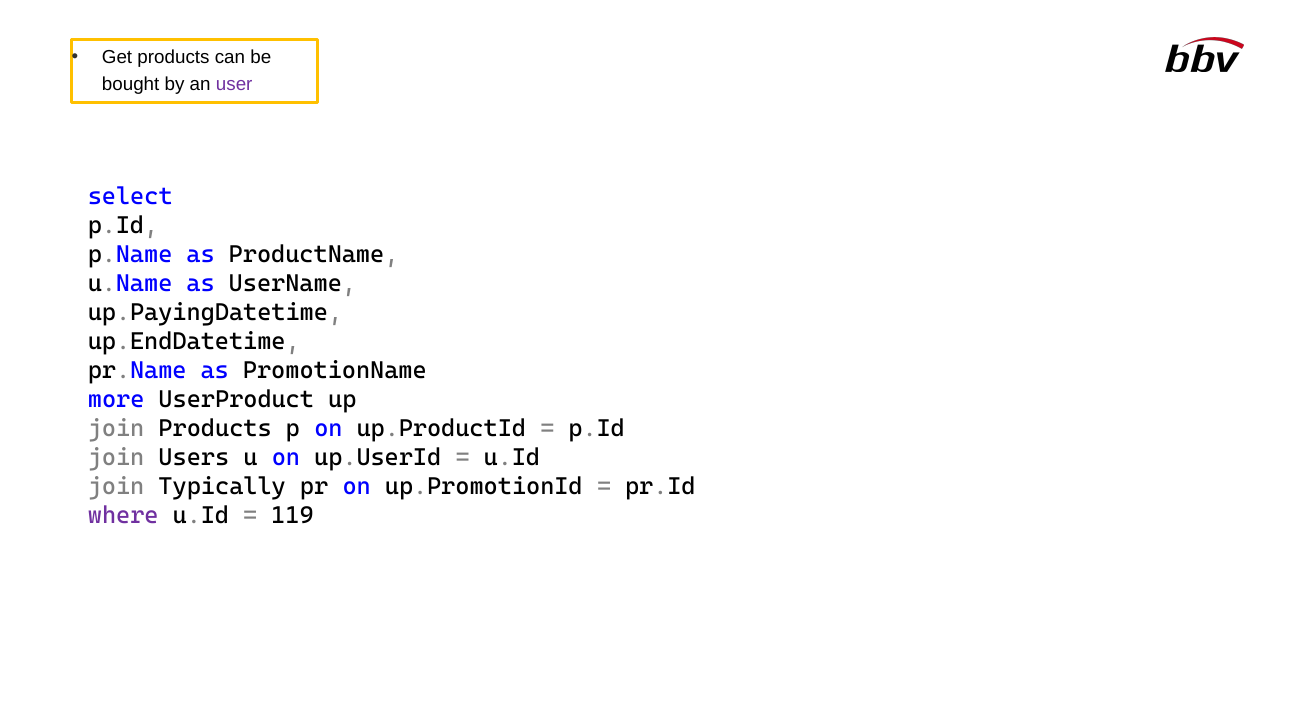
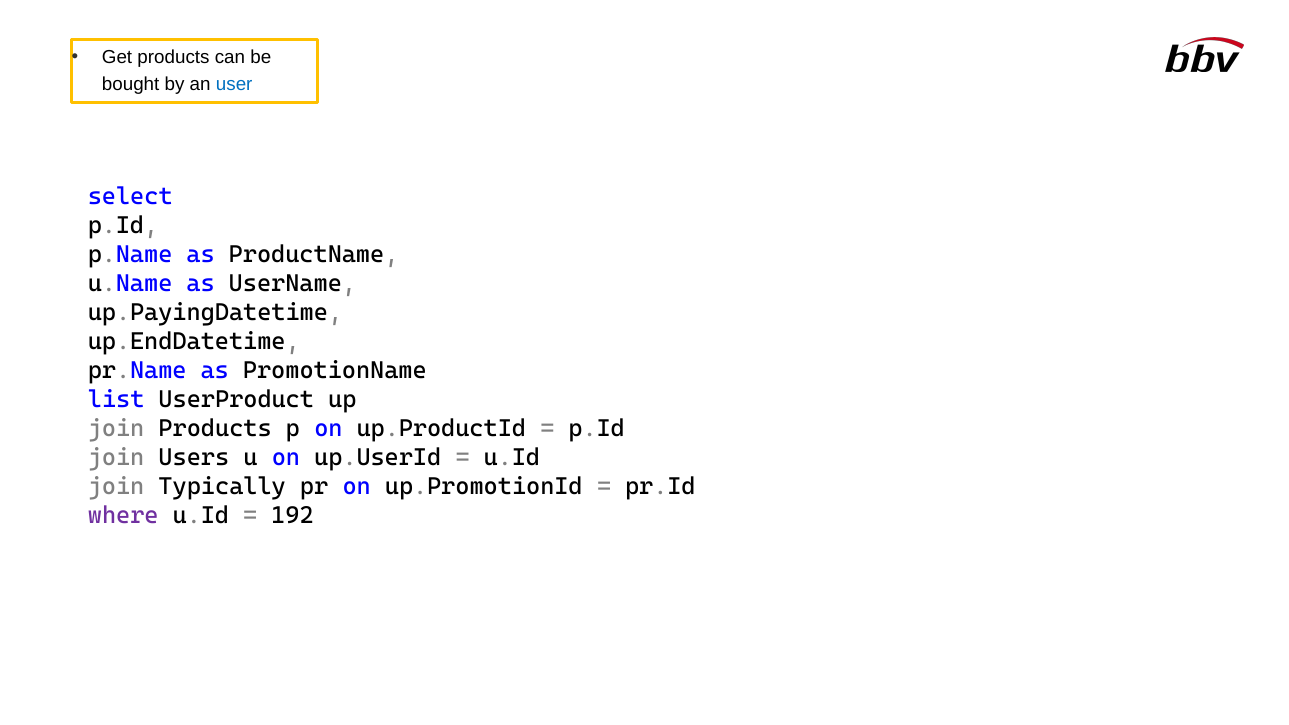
user colour: purple -> blue
more: more -> list
119: 119 -> 192
